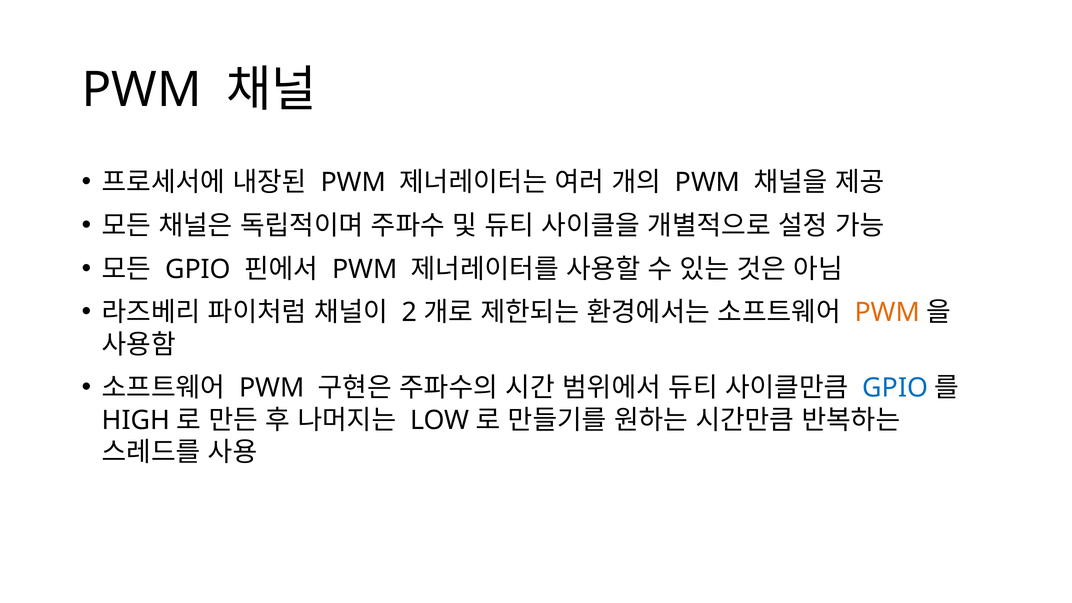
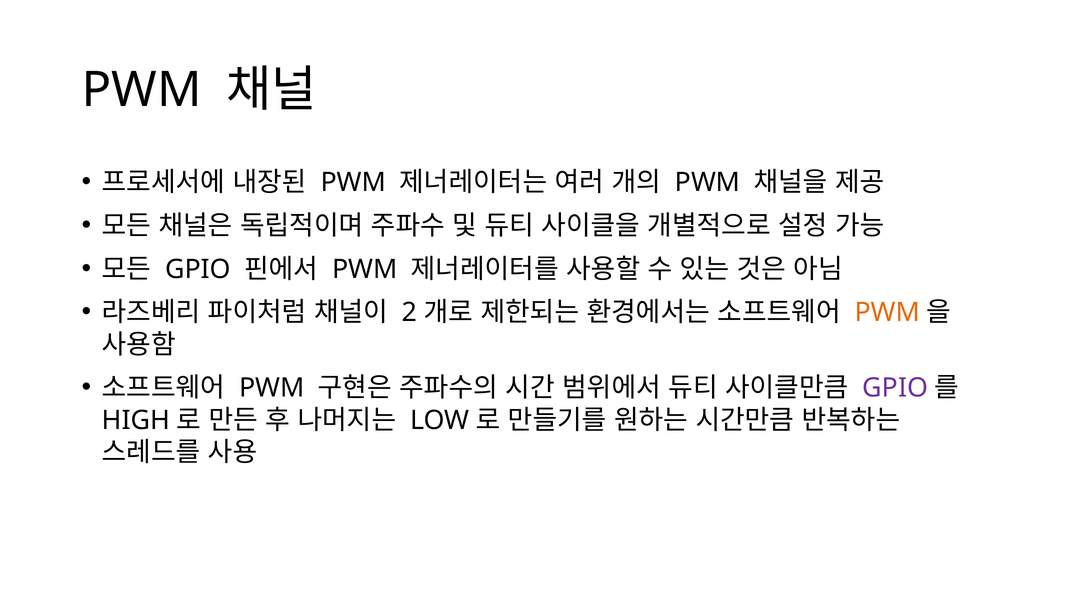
GPIO at (895, 388) colour: blue -> purple
